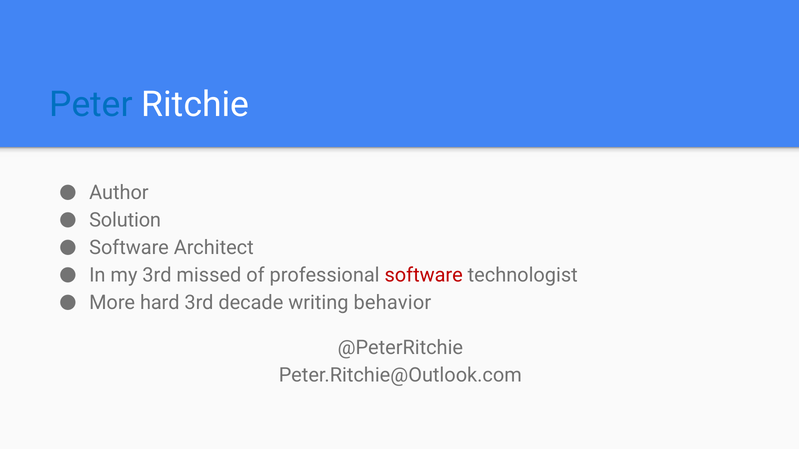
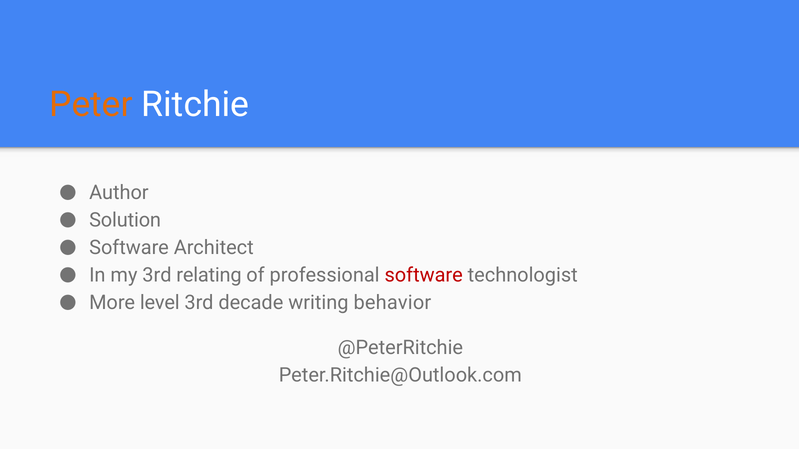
Peter colour: blue -> orange
missed: missed -> relating
hard: hard -> level
